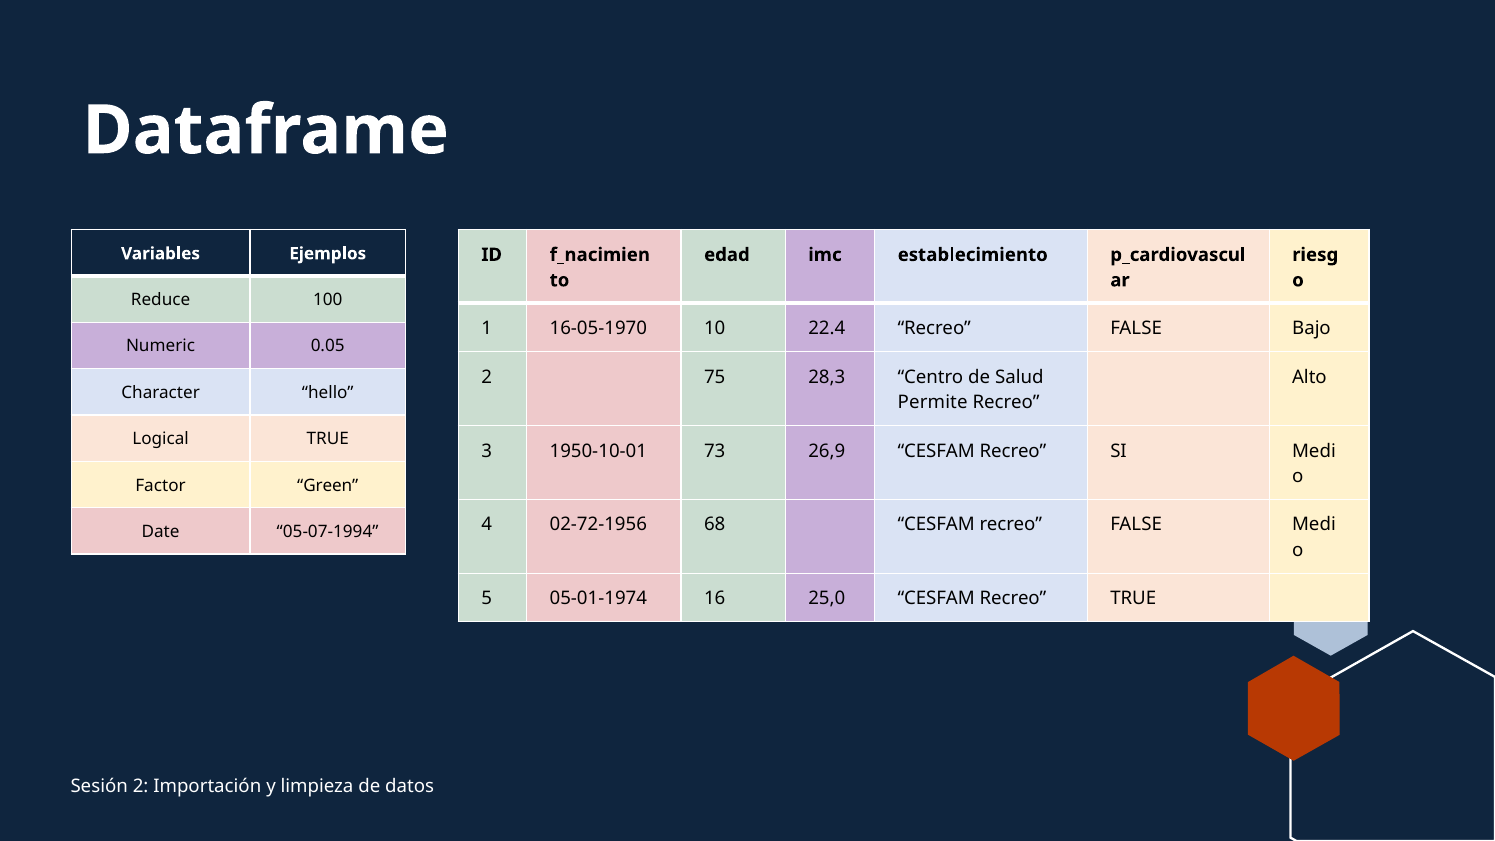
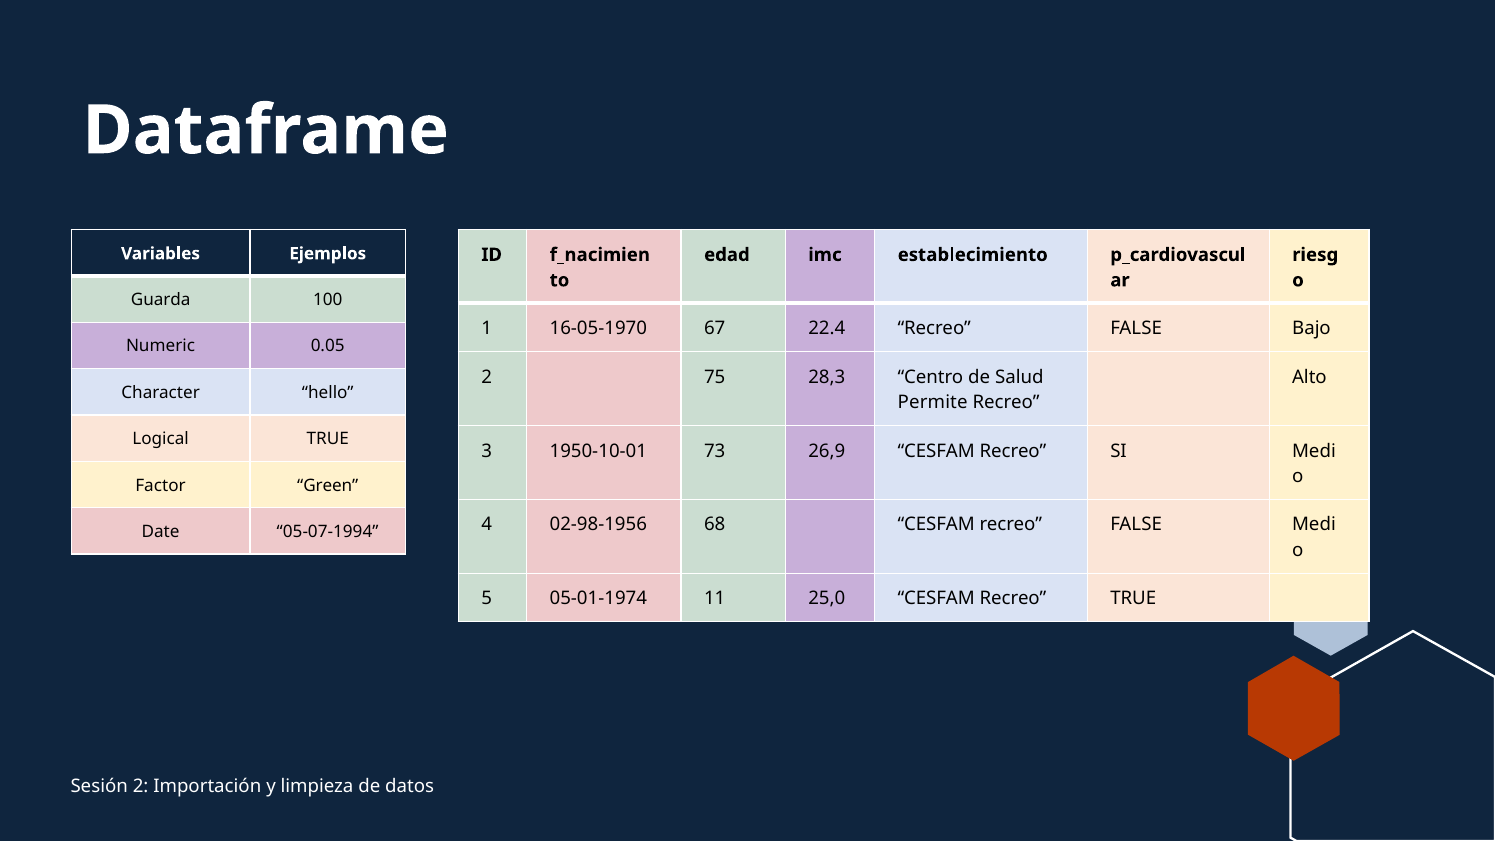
Reduce: Reduce -> Guarda
10: 10 -> 67
02-72-1956: 02-72-1956 -> 02-98-1956
16: 16 -> 11
